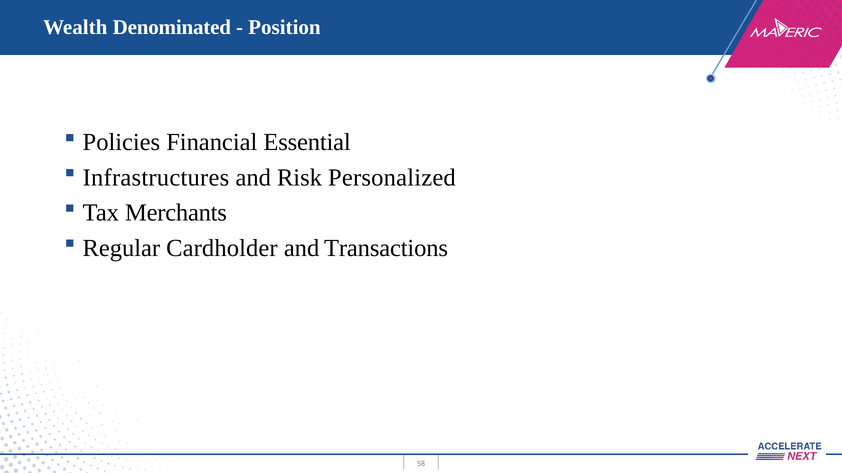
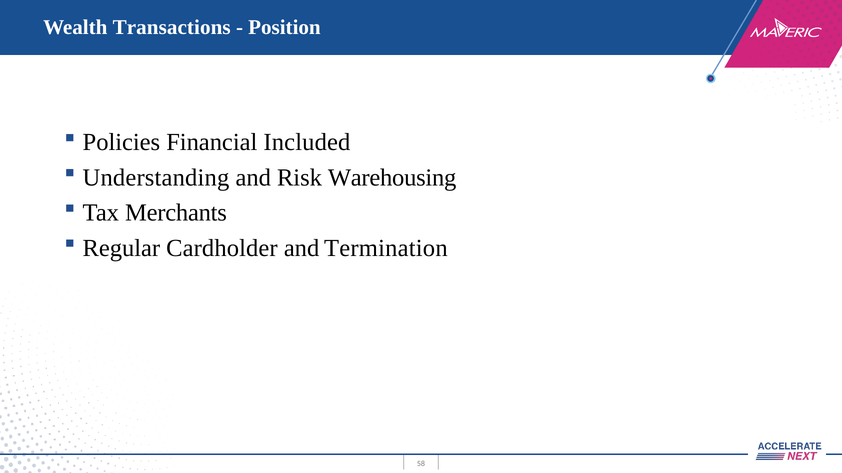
Denominated: Denominated -> Transactions
Essential: Essential -> Included
Infrastructures: Infrastructures -> Understanding
Personalized: Personalized -> Warehousing
Transactions: Transactions -> Termination
